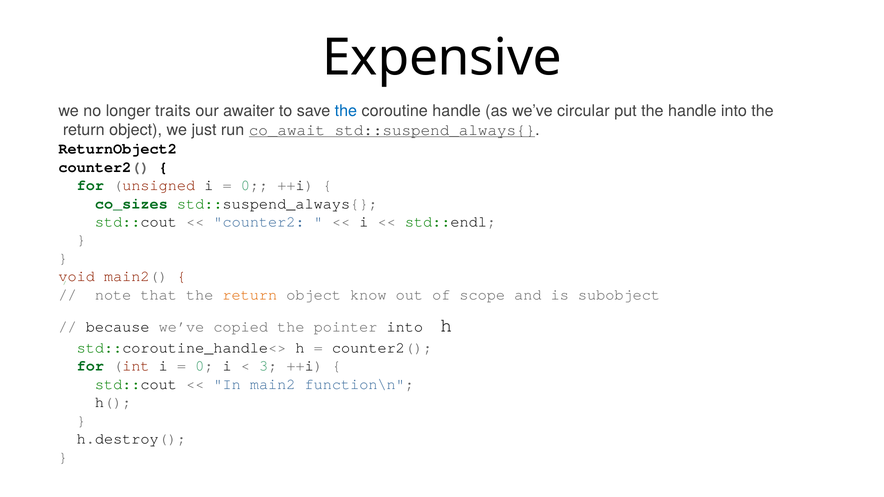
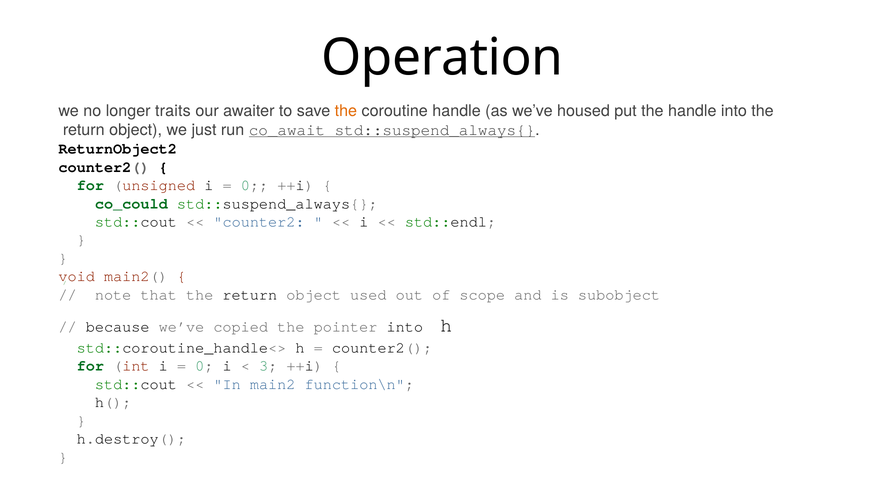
Expensive: Expensive -> Operation
the at (346, 111) colour: blue -> orange
circular: circular -> housed
co_sizes: co_sizes -> co_could
return at (250, 295) colour: orange -> black
know: know -> used
